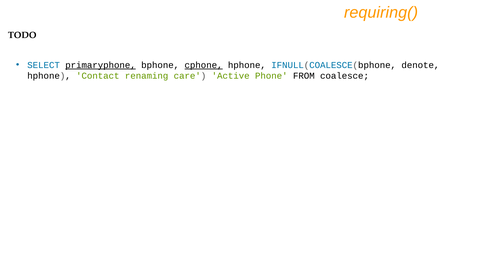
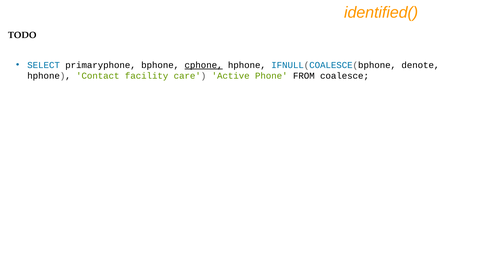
requiring(: requiring( -> identified(
primaryphone underline: present -> none
renaming: renaming -> facility
